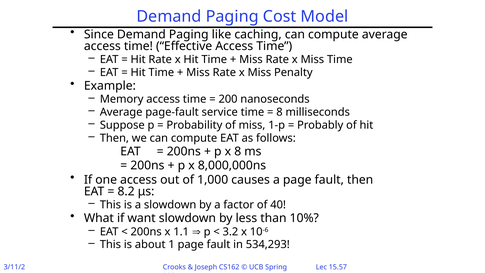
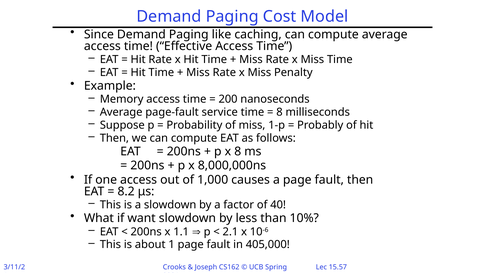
3.2: 3.2 -> 2.1
534,293: 534,293 -> 405,000
